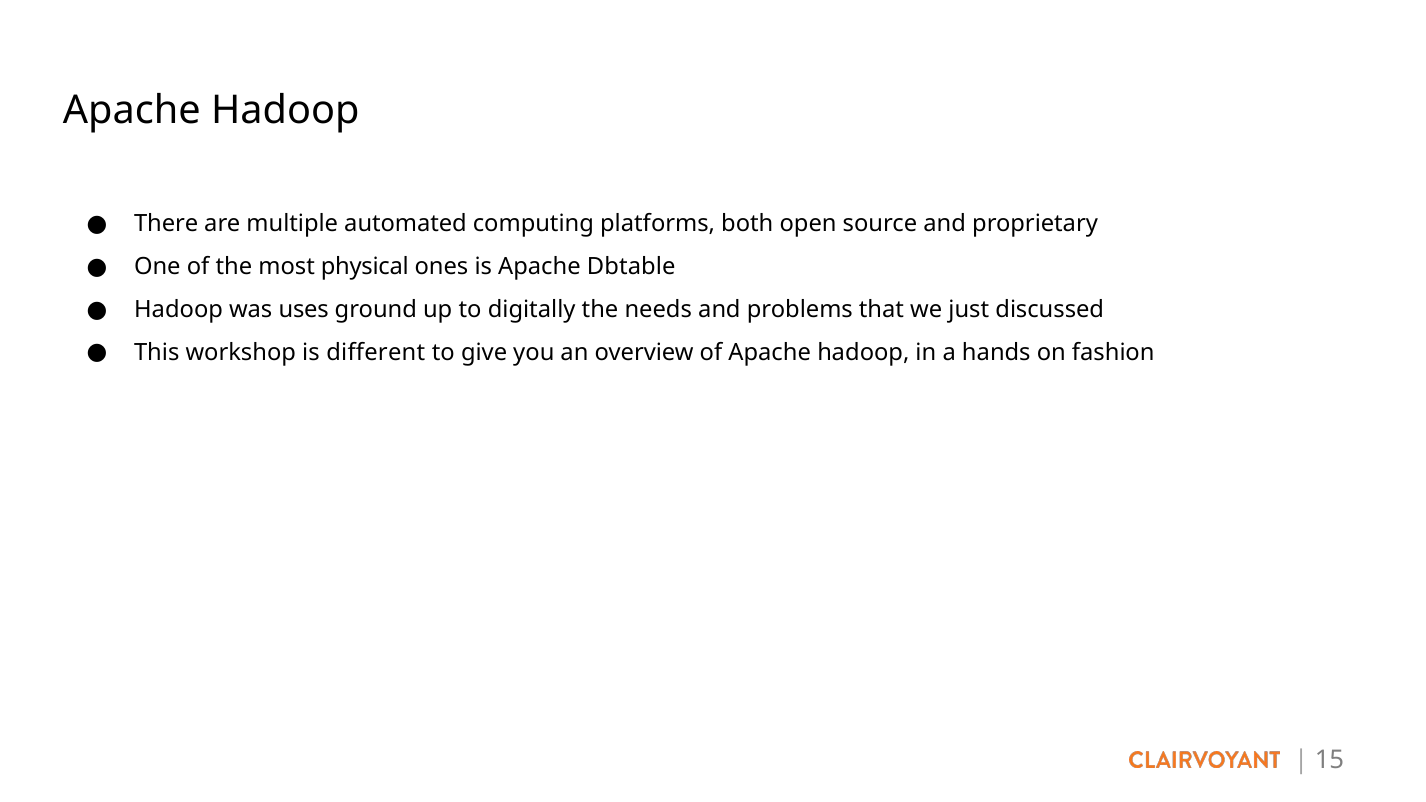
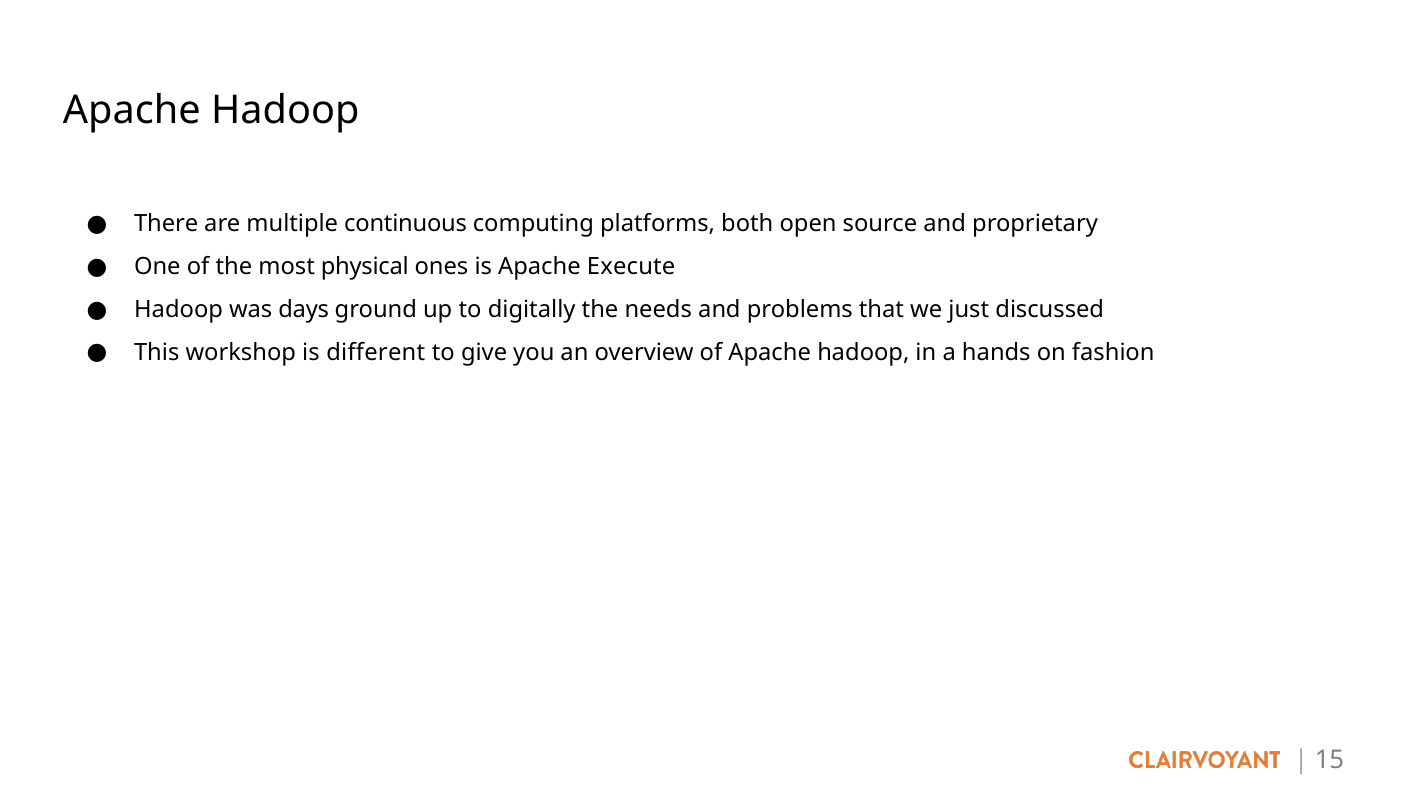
automated: automated -> continuous
Dbtable: Dbtable -> Execute
uses: uses -> days
